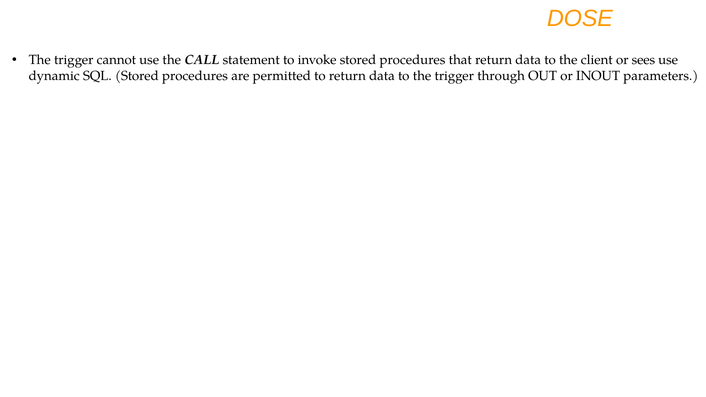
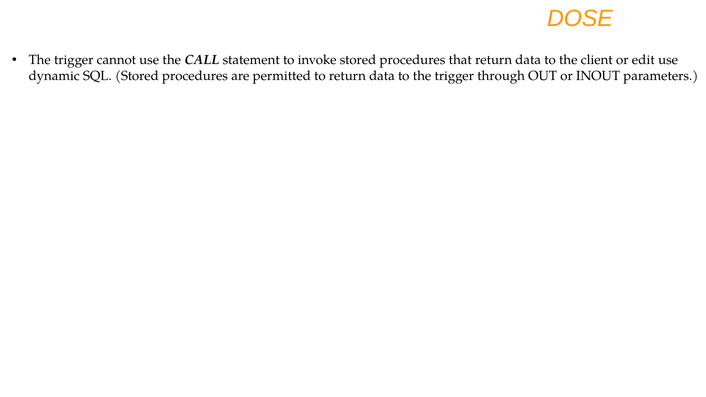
sees: sees -> edit
